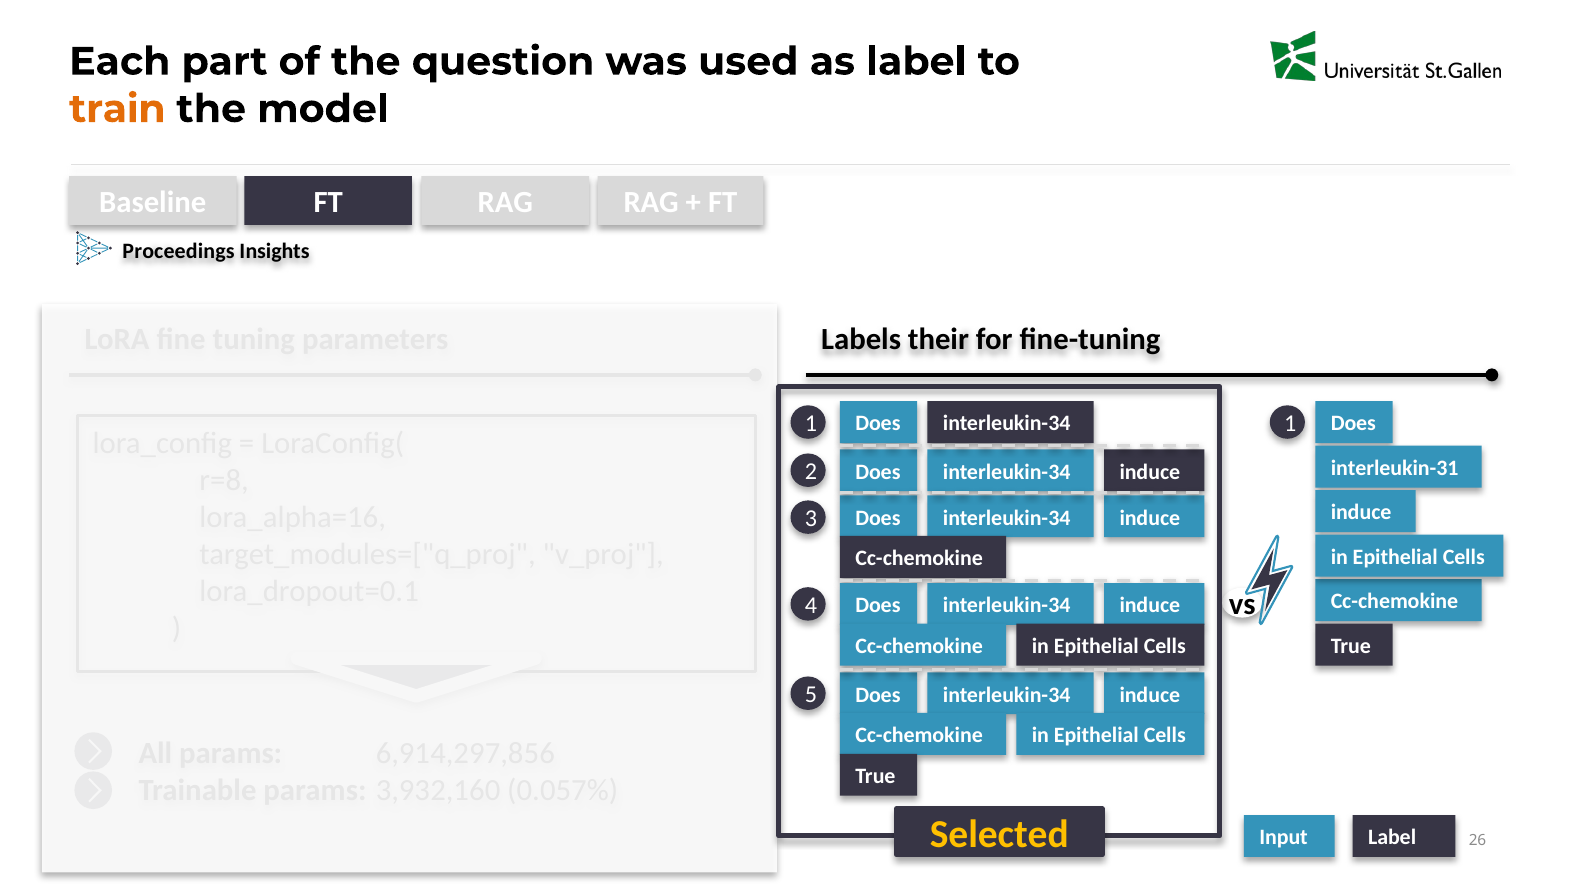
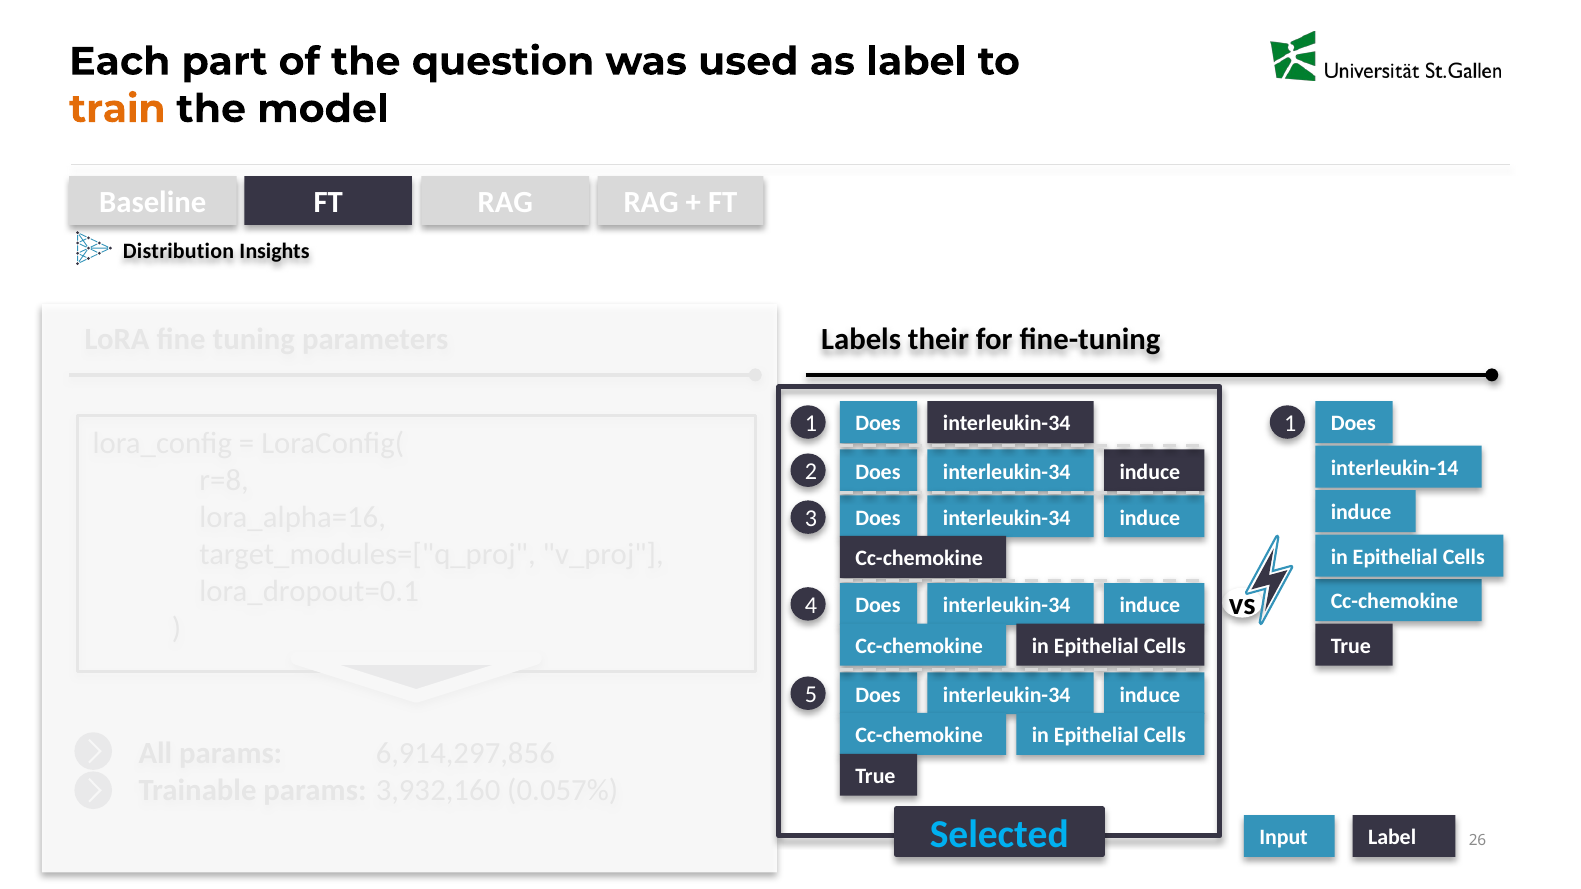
Proceedings: Proceedings -> Distribution
interleukin-31: interleukin-31 -> interleukin-14
Selected colour: yellow -> light blue
